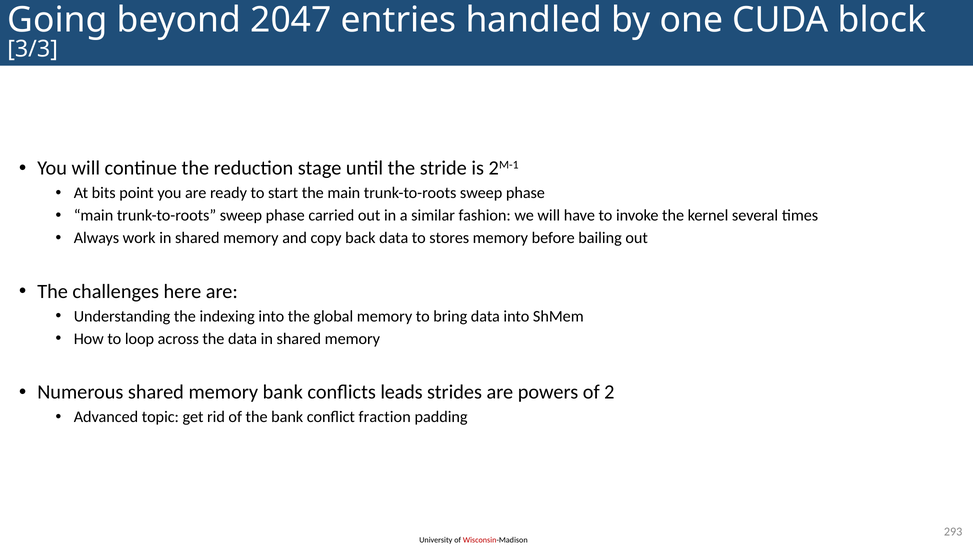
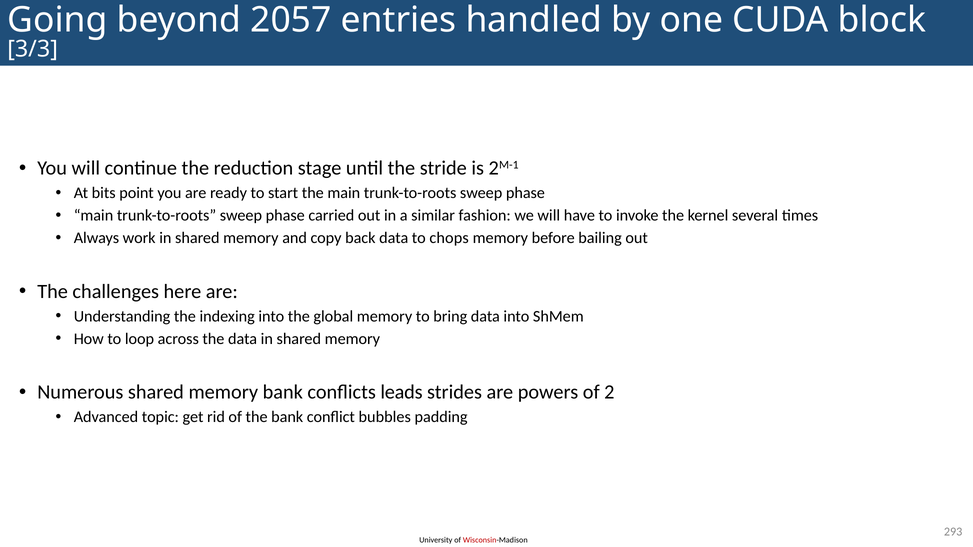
2047: 2047 -> 2057
stores: stores -> chops
fraction: fraction -> bubbles
